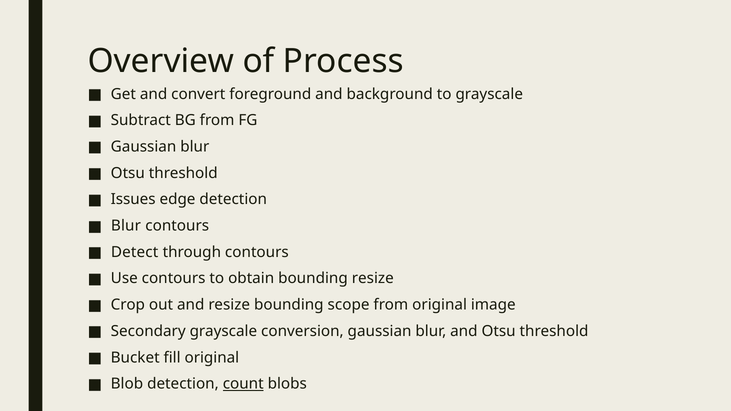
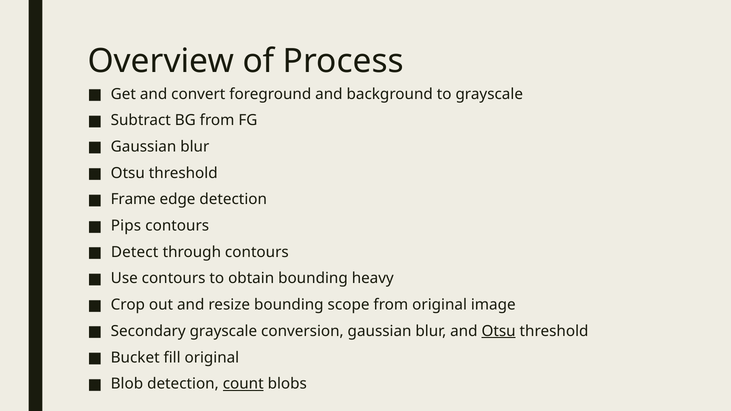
Issues: Issues -> Frame
Blur at (126, 226): Blur -> Pips
bounding resize: resize -> heavy
Otsu at (499, 331) underline: none -> present
